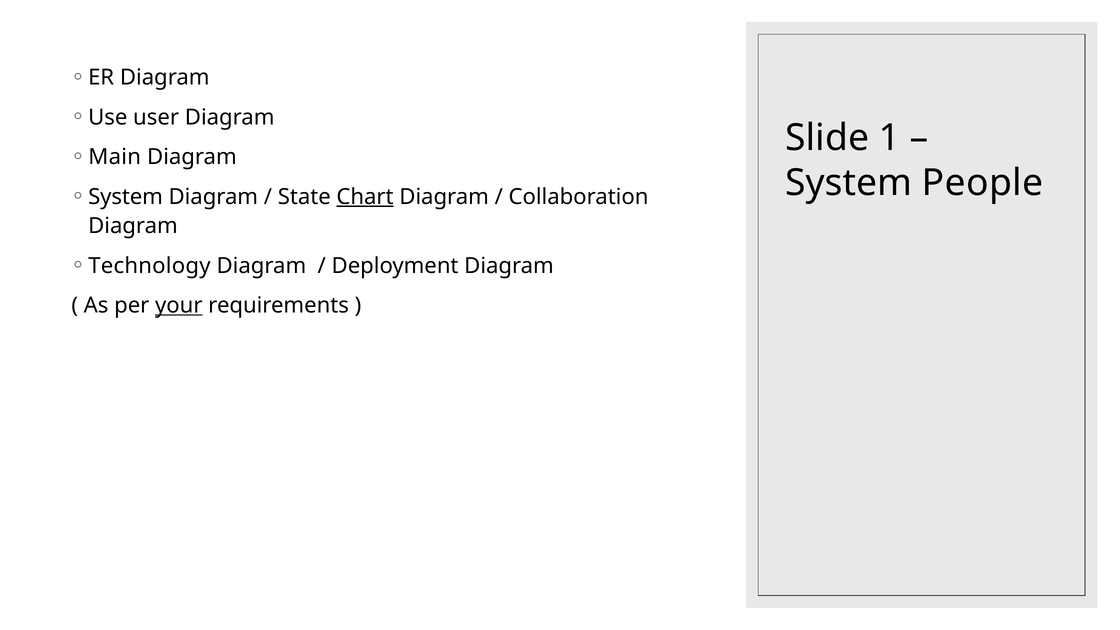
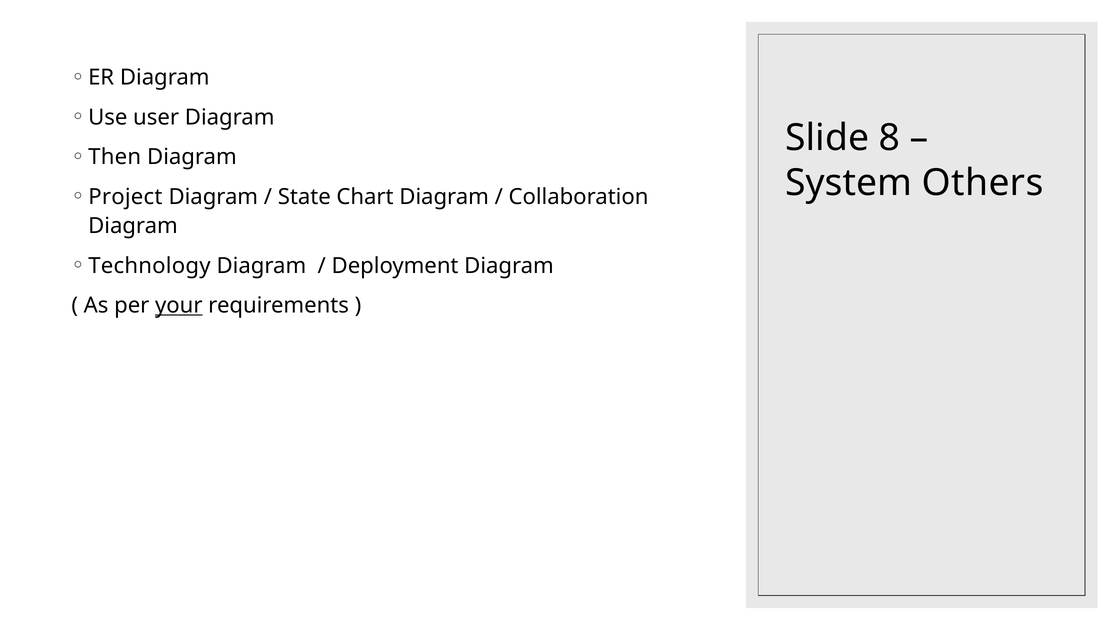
1: 1 -> 8
Main: Main -> Then
People: People -> Others
System at (126, 197): System -> Project
Chart underline: present -> none
